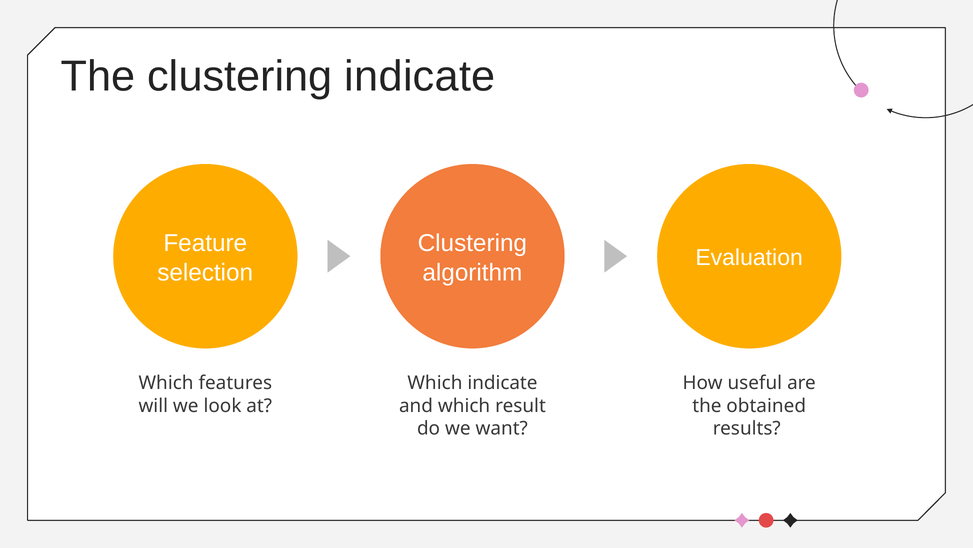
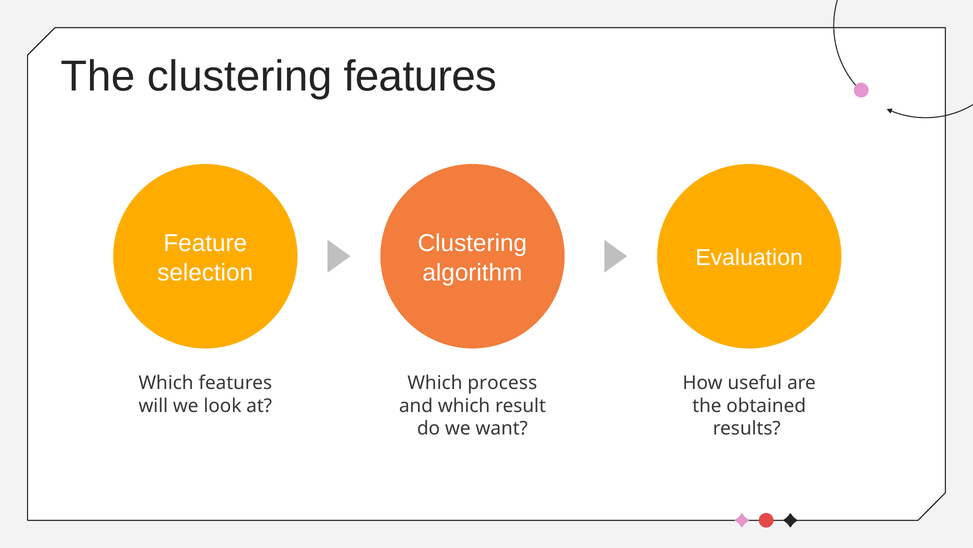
clustering indicate: indicate -> features
Which indicate: indicate -> process
